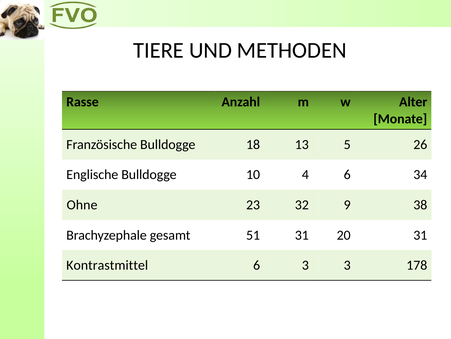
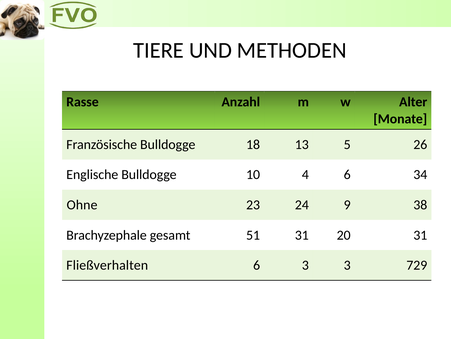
32: 32 -> 24
Kontrastmittel: Kontrastmittel -> Fließverhalten
178: 178 -> 729
